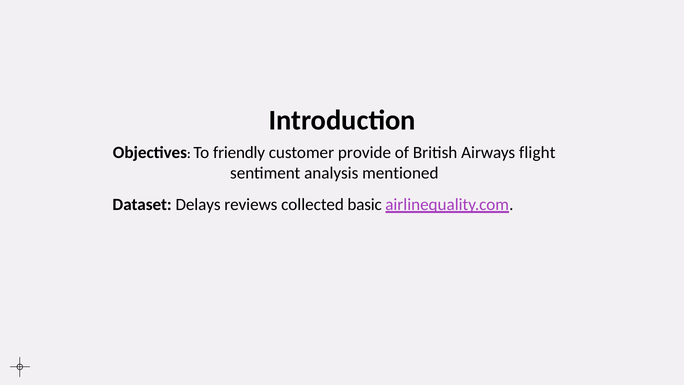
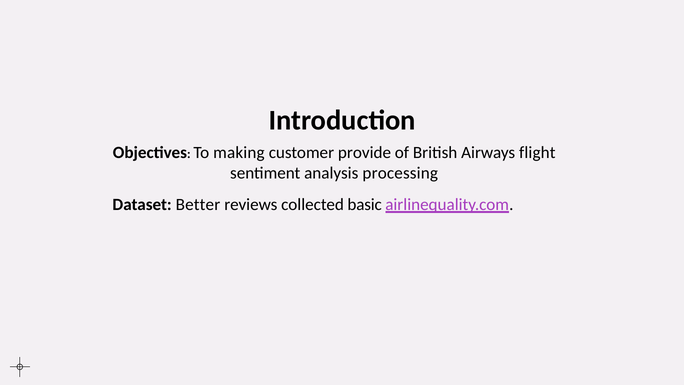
friendly: friendly -> making
mentioned: mentioned -> processing
Delays: Delays -> Better
